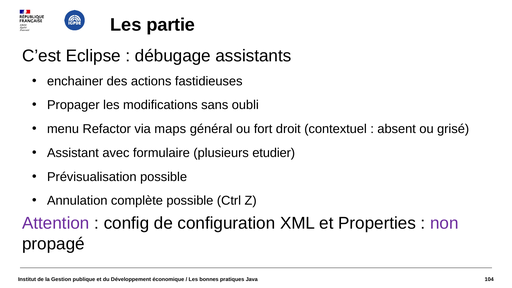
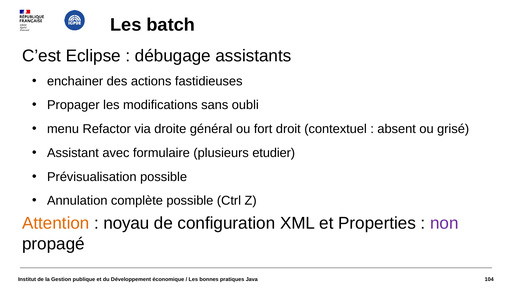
partie: partie -> batch
maps: maps -> droite
Attention colour: purple -> orange
config: config -> noyau
